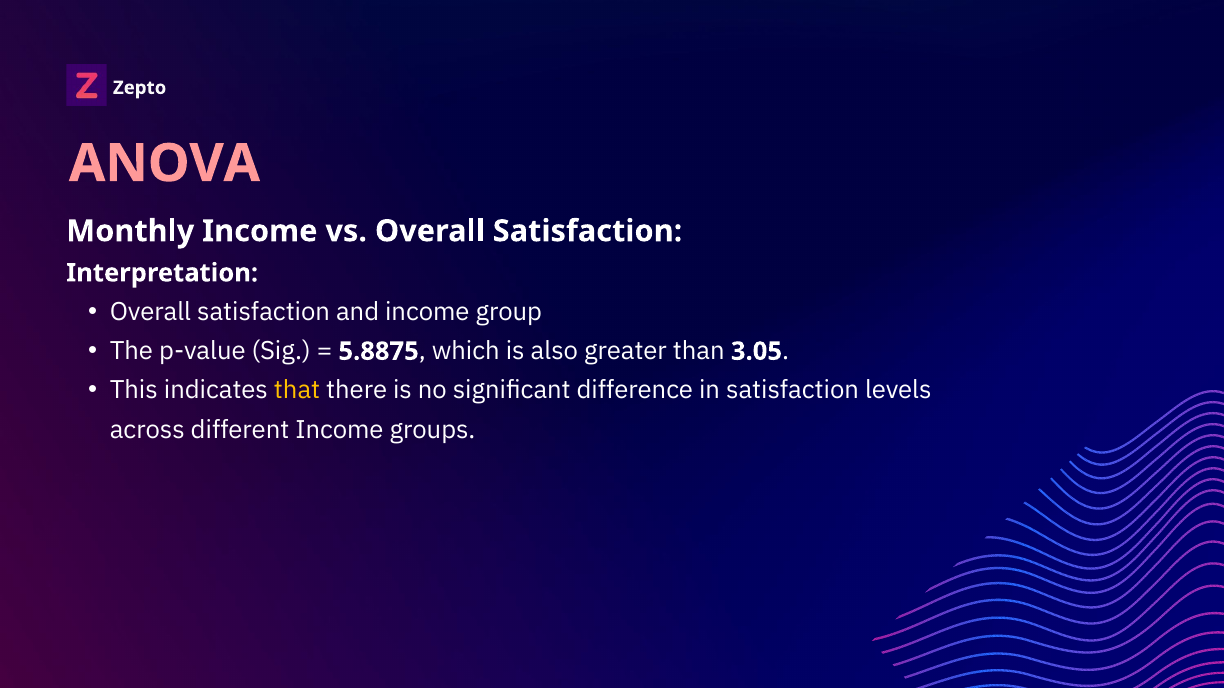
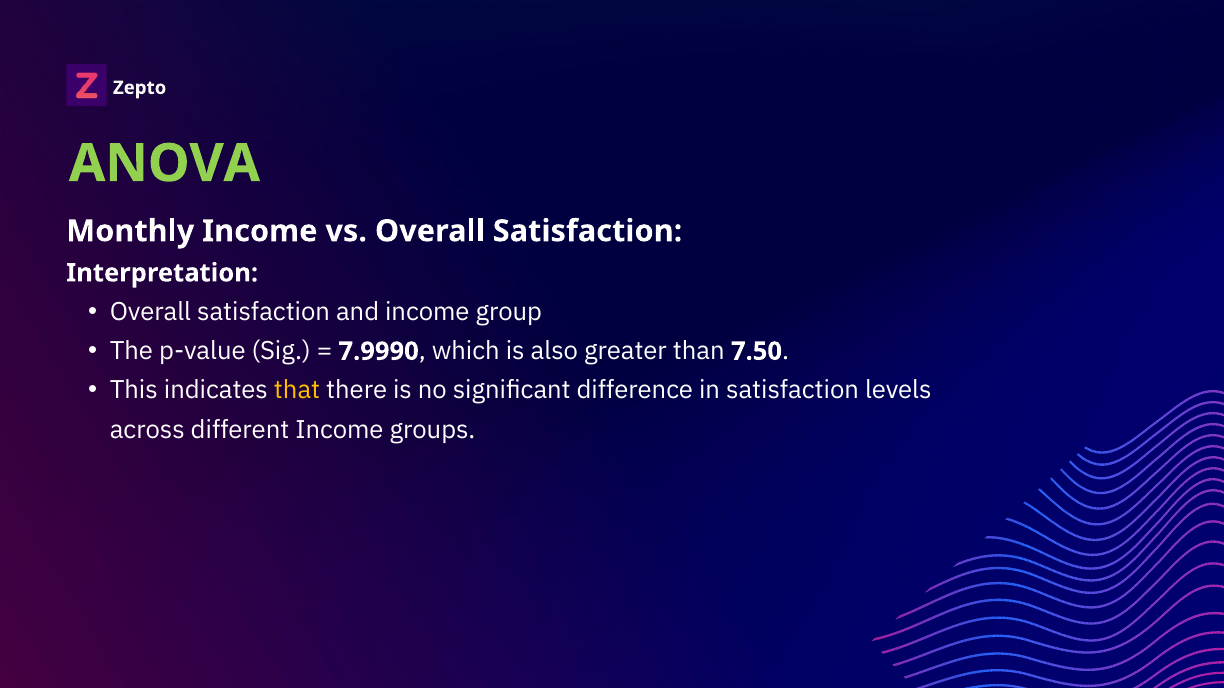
ANOVA colour: pink -> light green
5.8875: 5.8875 -> 7.9990
3.05: 3.05 -> 7.50
